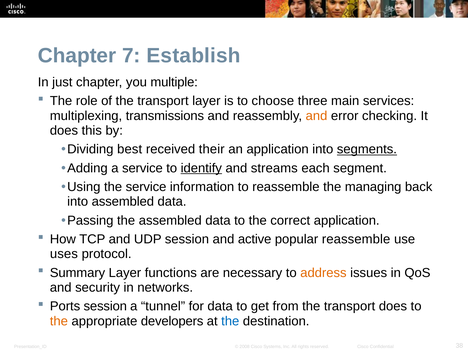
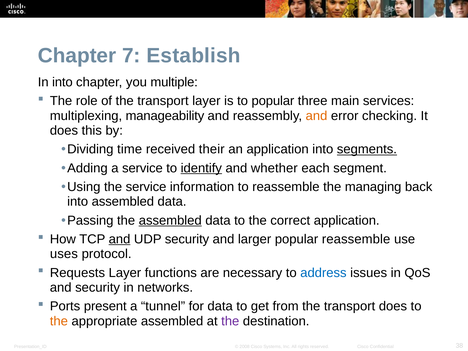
In just: just -> into
to choose: choose -> popular
transmissions: transmissions -> manageability
best: best -> time
streams: streams -> whether
assembled at (170, 220) underline: none -> present
and at (120, 239) underline: none -> present
UDP session: session -> security
active: active -> larger
Summary: Summary -> Requests
address colour: orange -> blue
Ports session: session -> present
appropriate developers: developers -> assembled
the at (230, 321) colour: blue -> purple
